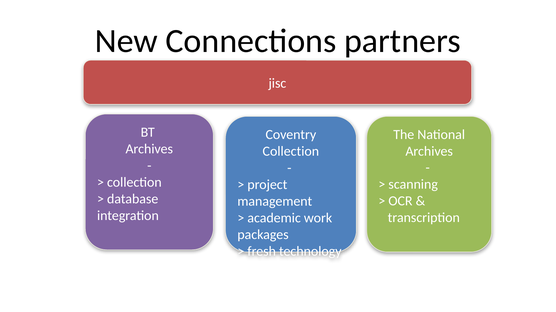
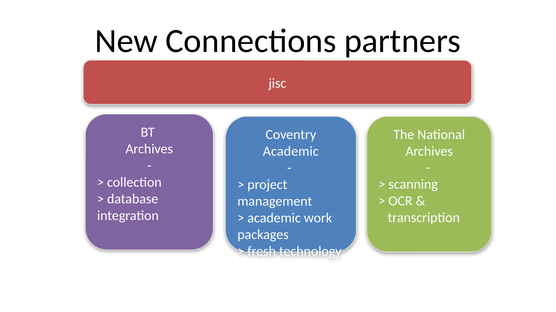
Collection at (291, 152): Collection -> Academic
